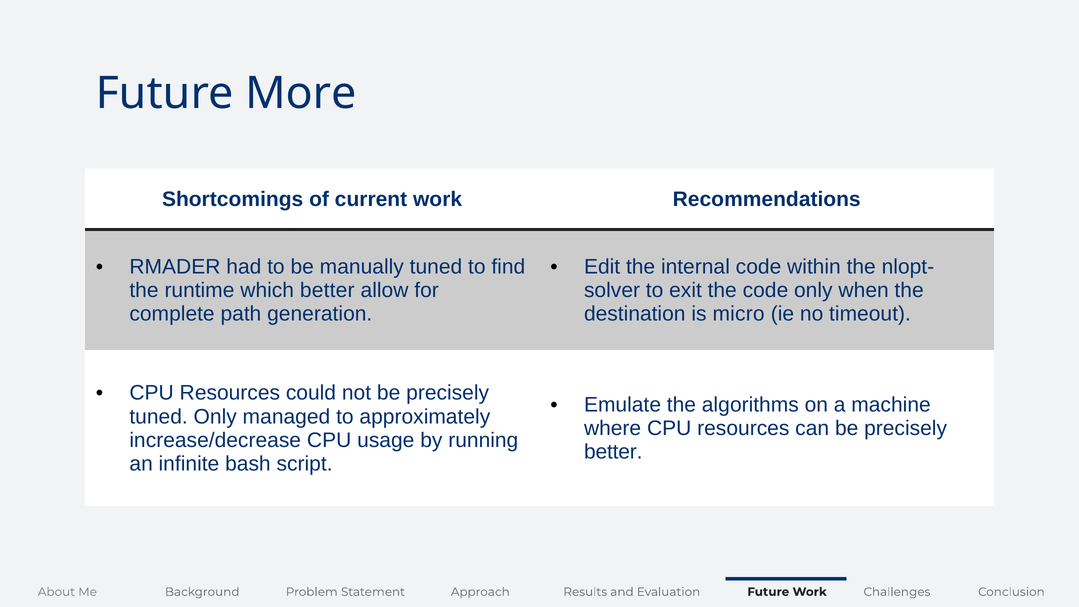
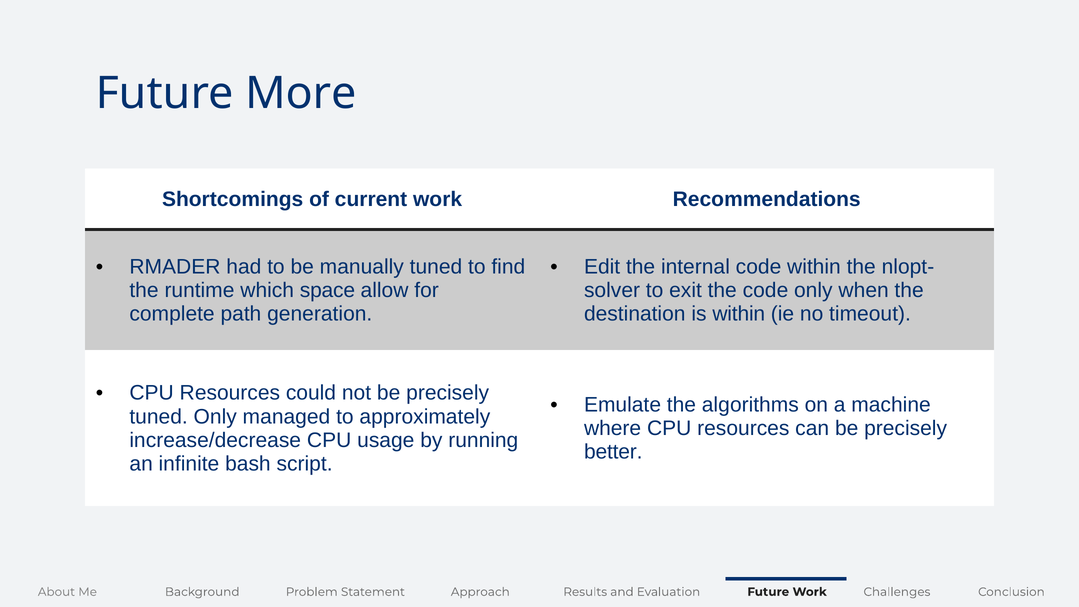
which better: better -> space
is micro: micro -> within
